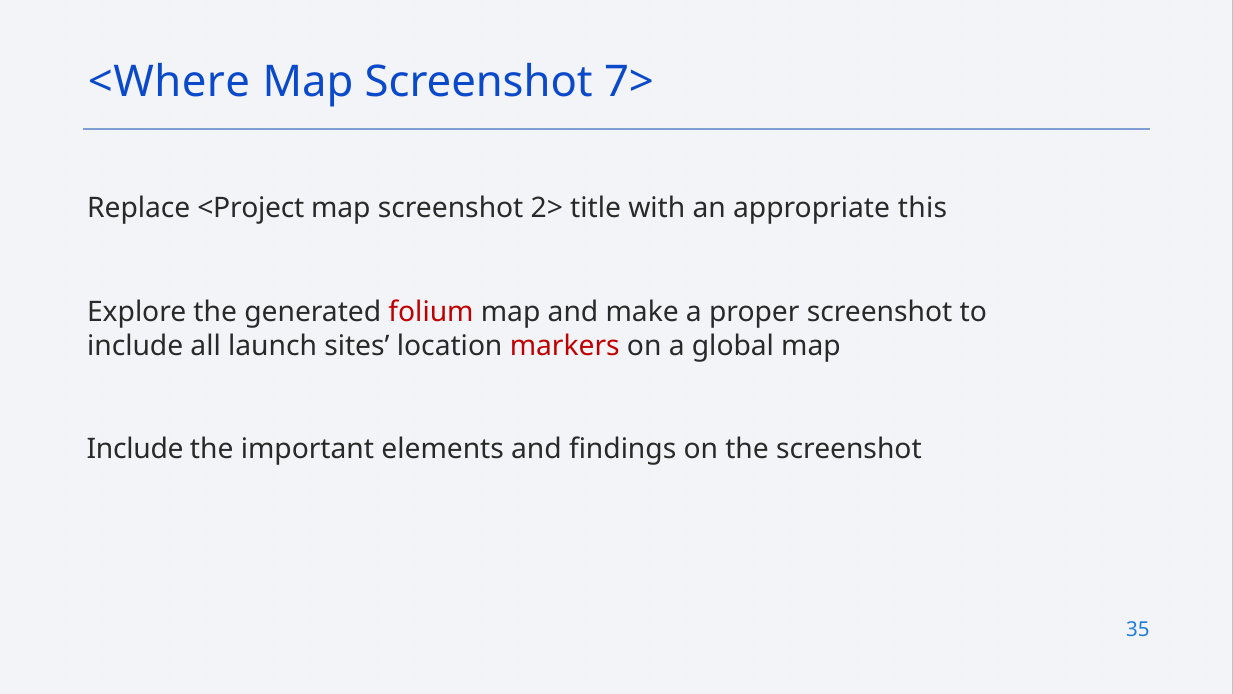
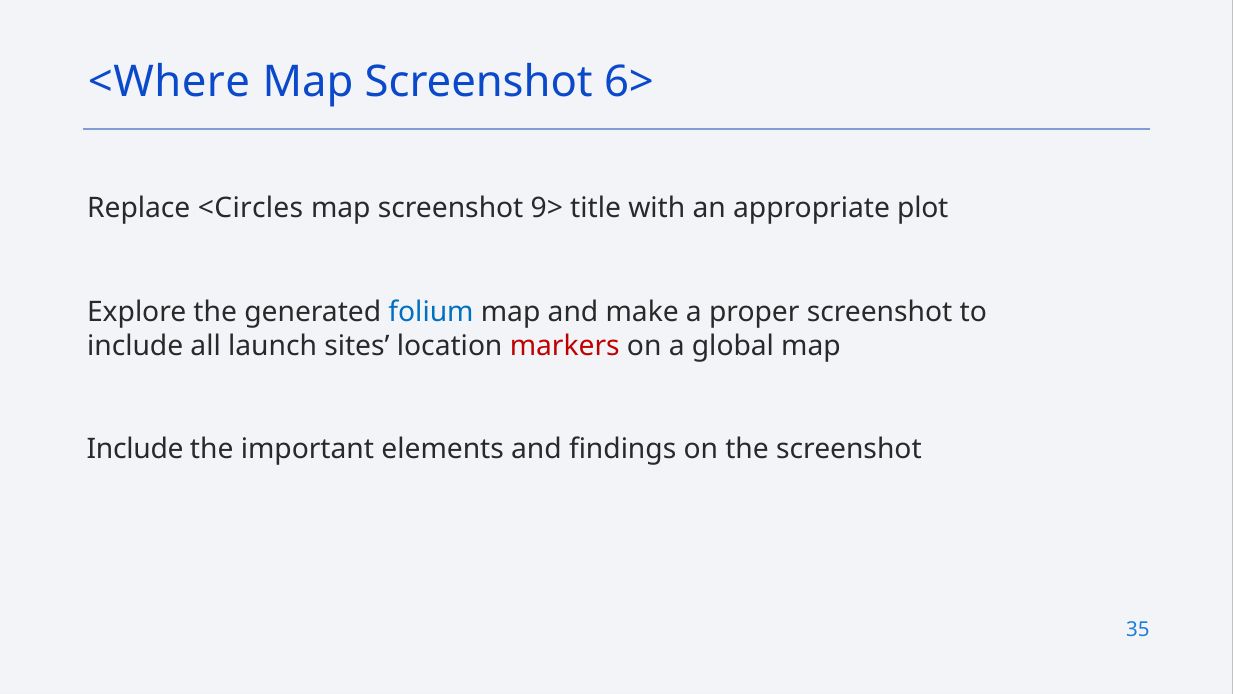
7>: 7> -> 6>
<Project: <Project -> <Circles
2>: 2> -> 9>
this: this -> plot
folium colour: red -> blue
